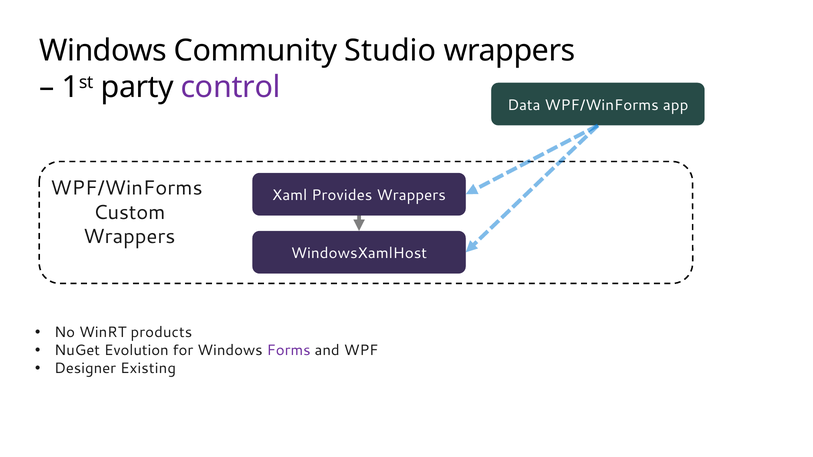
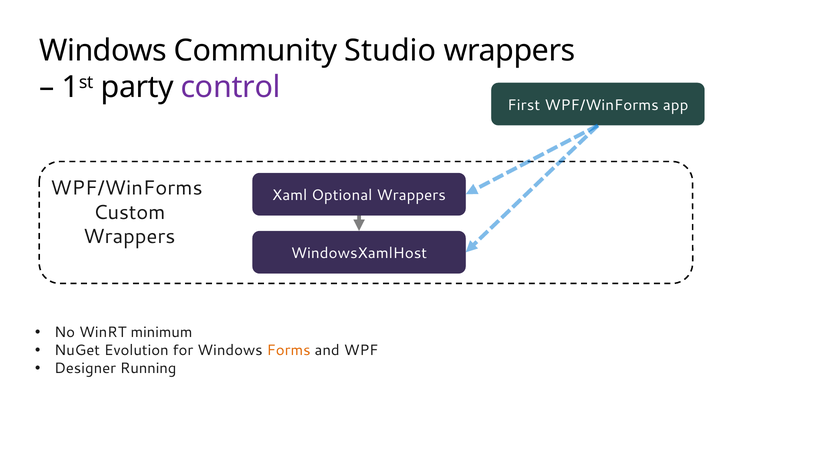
Data: Data -> First
Provides: Provides -> Optional
products: products -> minimum
Forms colour: purple -> orange
Existing: Existing -> Running
